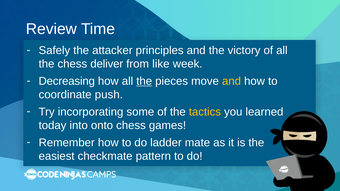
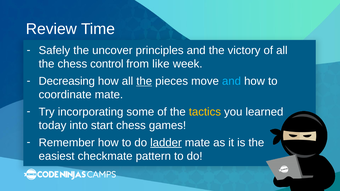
attacker: attacker -> uncover
deliver: deliver -> control
and at (231, 81) colour: yellow -> light blue
coordinate push: push -> mate
onto: onto -> start
ladder underline: none -> present
